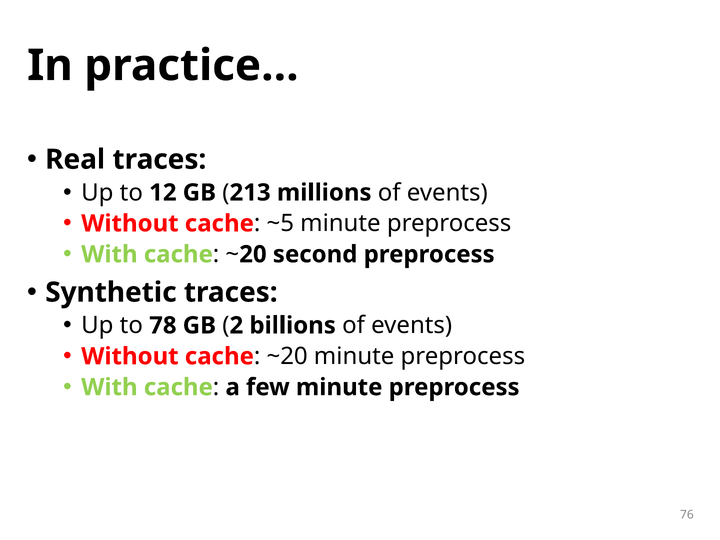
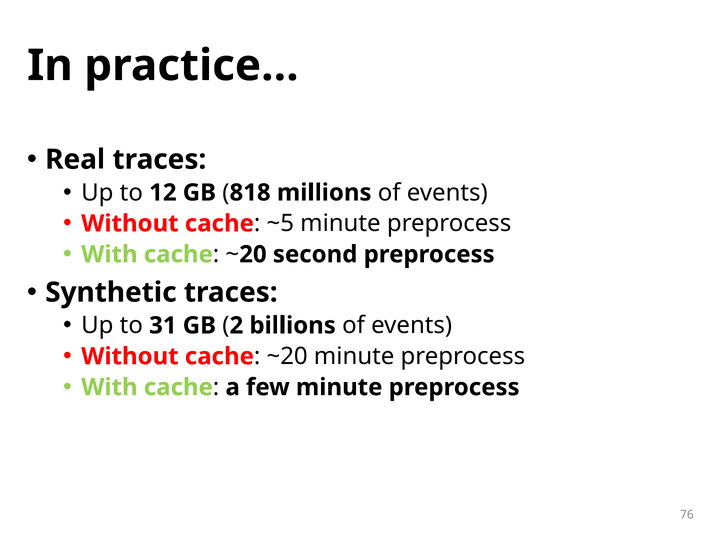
213: 213 -> 818
78: 78 -> 31
